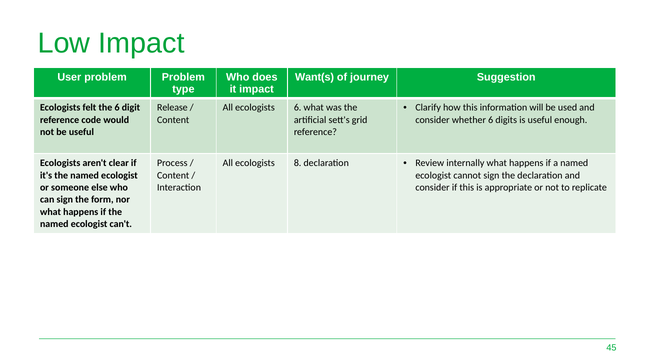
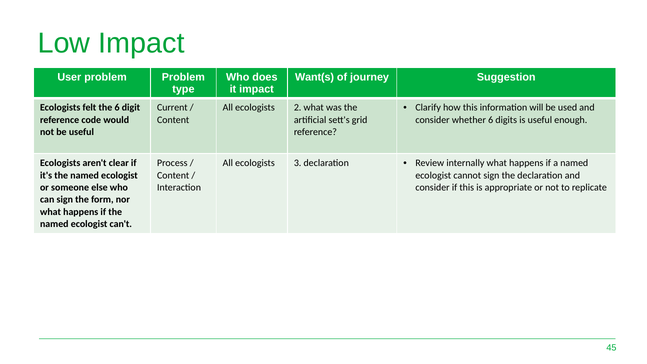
Release: Release -> Current
ecologists 6: 6 -> 2
8: 8 -> 3
